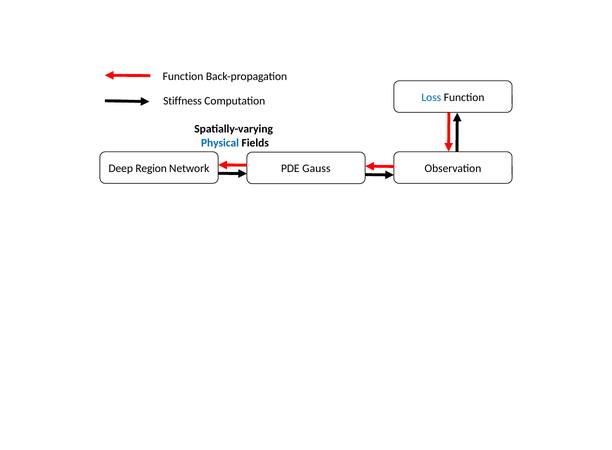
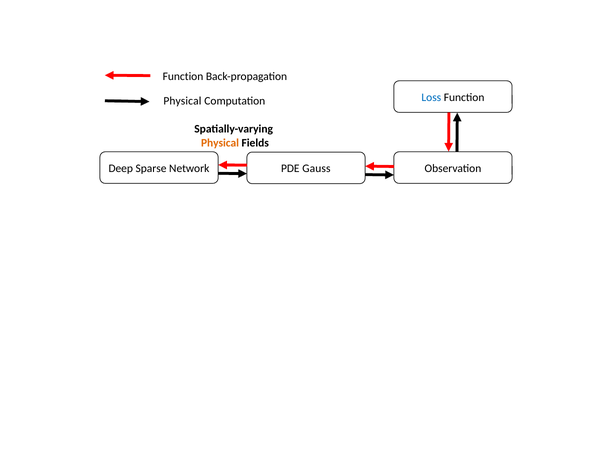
Stiffness at (183, 101): Stiffness -> Physical
Physical at (220, 143) colour: blue -> orange
Region: Region -> Sparse
